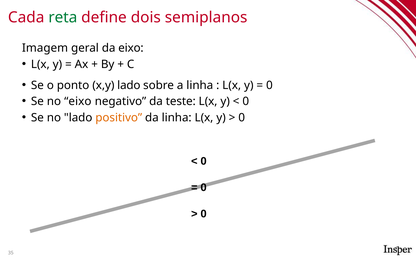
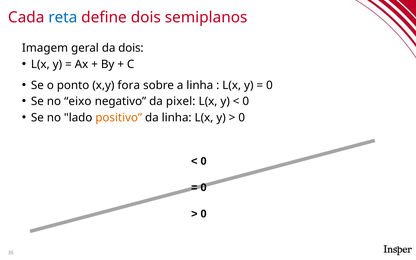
reta colour: green -> blue
da eixo: eixo -> dois
x,y lado: lado -> fora
teste: teste -> pixel
